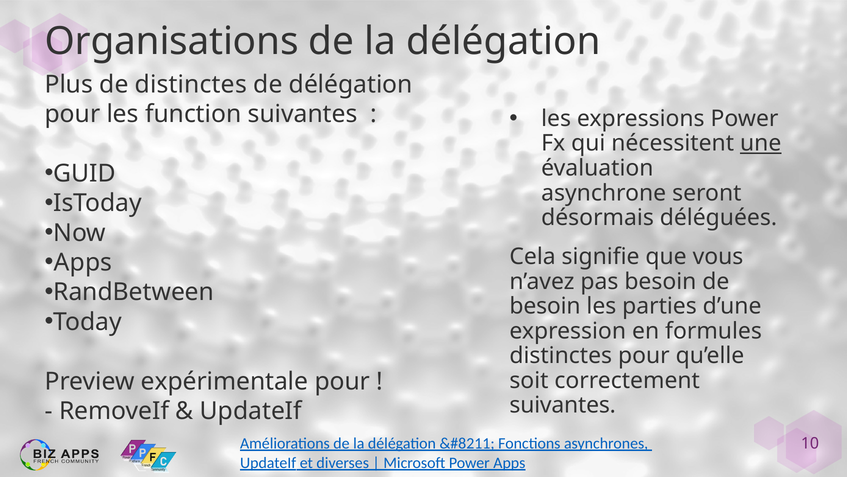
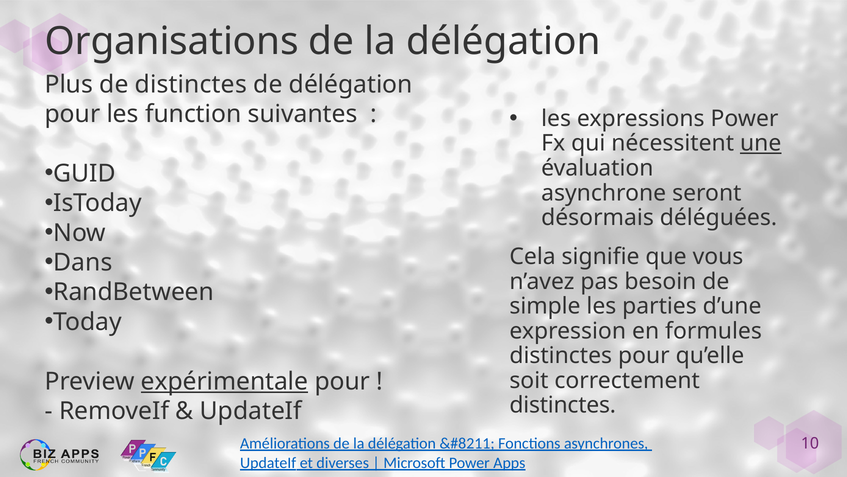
Apps at (83, 262): Apps -> Dans
besoin at (545, 306): besoin -> simple
expérimentale underline: none -> present
suivantes at (563, 405): suivantes -> distinctes
